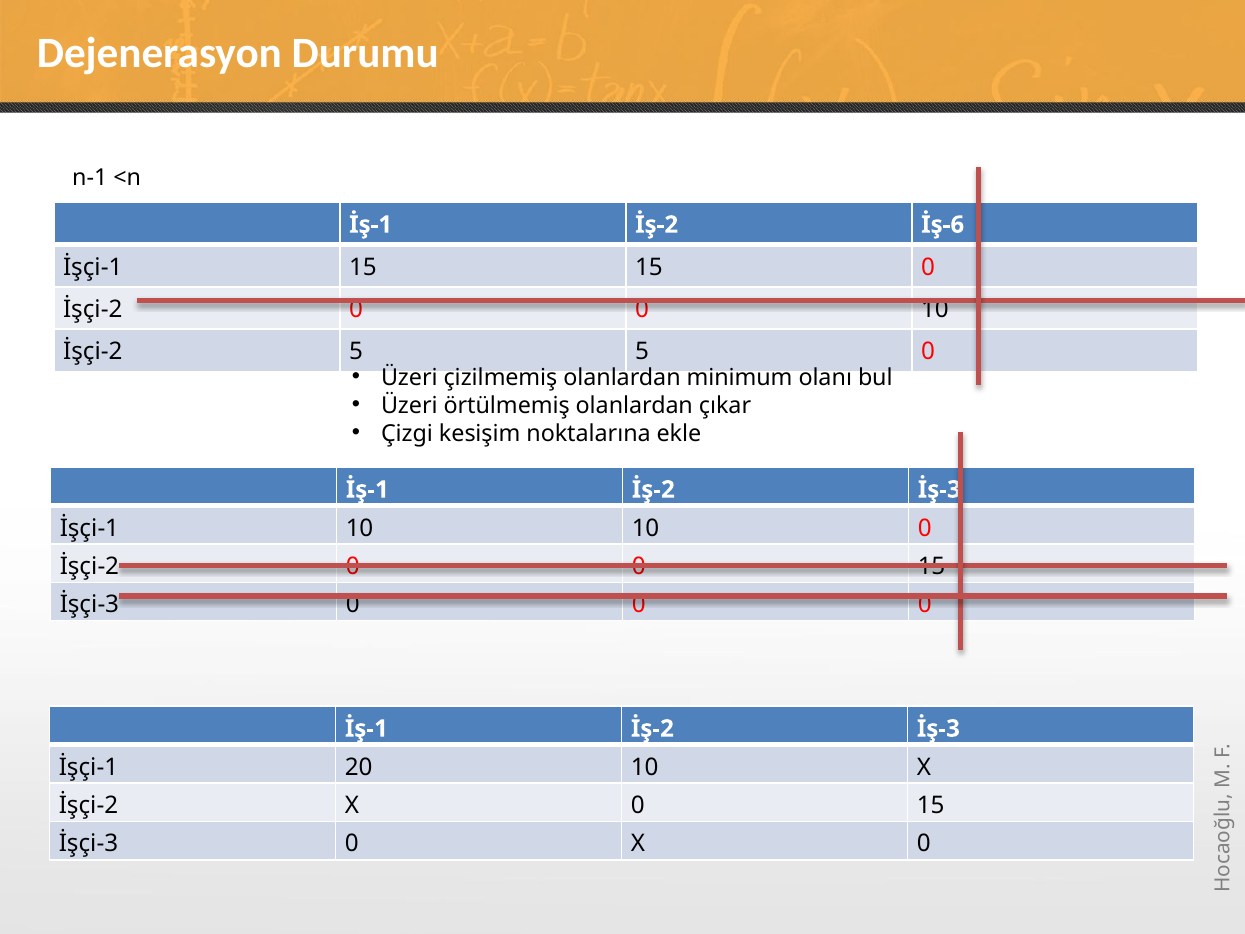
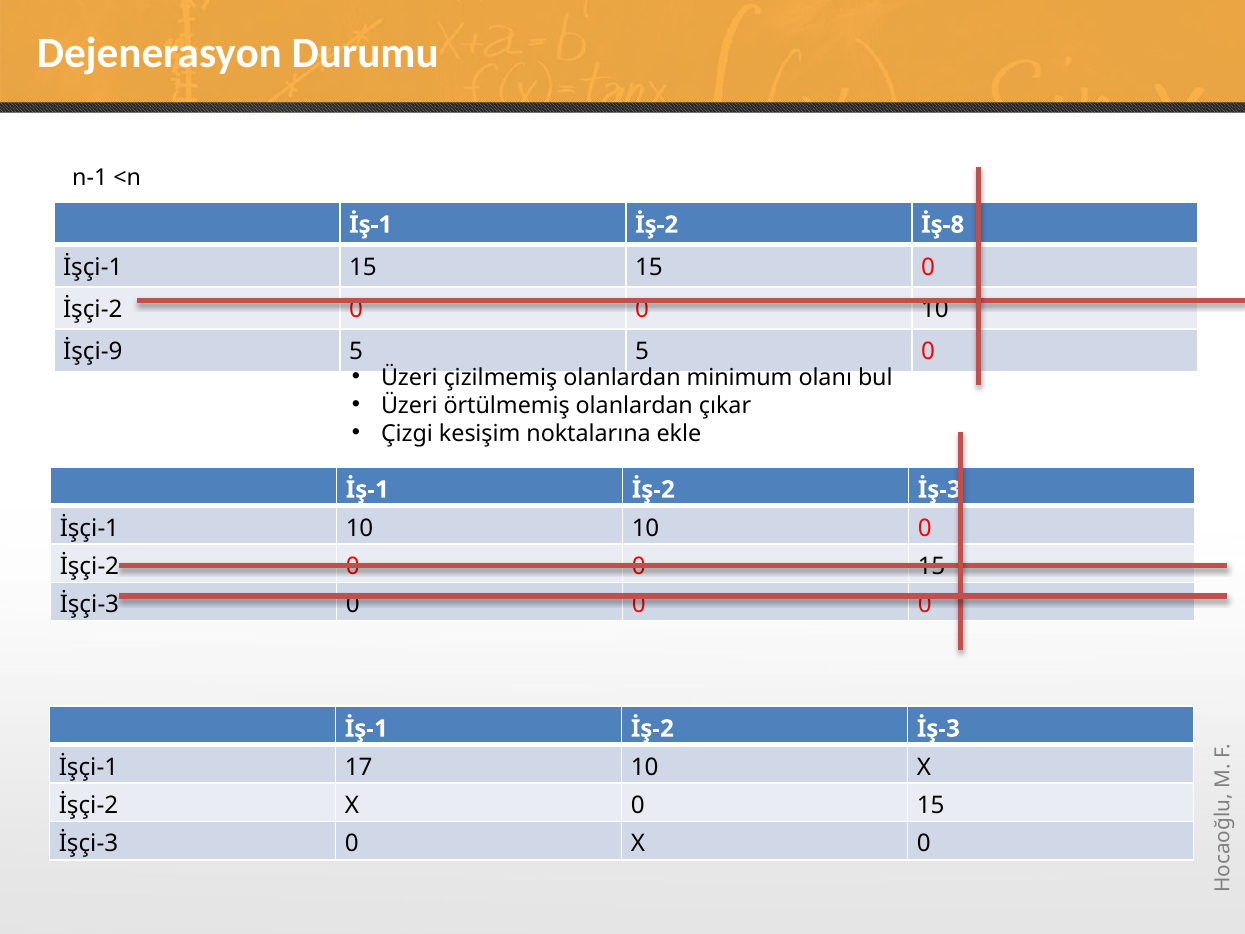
İş-6: İş-6 -> İş-8
İşçi-2 at (93, 352): İşçi-2 -> İşçi-9
20: 20 -> 17
